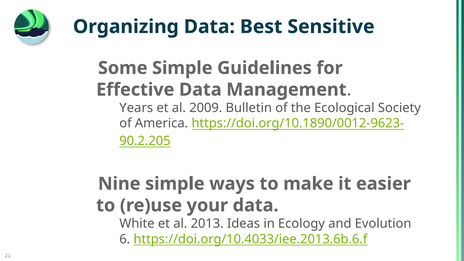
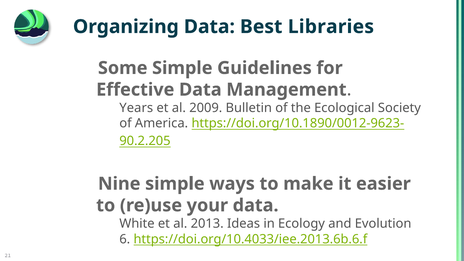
Sensitive: Sensitive -> Libraries
